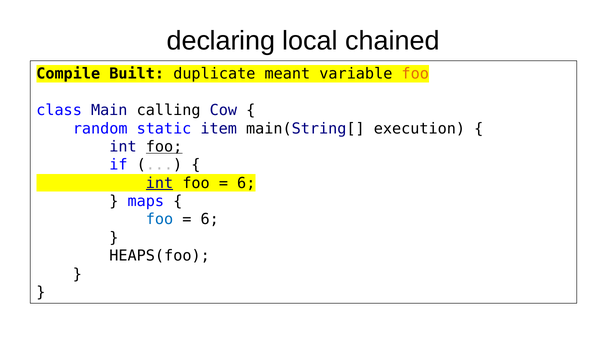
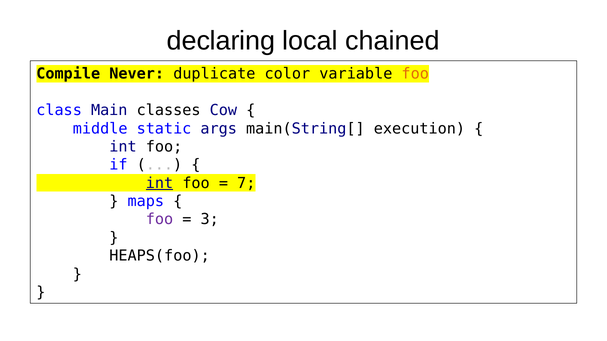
Built: Built -> Never
meant: meant -> color
calling: calling -> classes
random: random -> middle
item: item -> args
foo at (164, 147) underline: present -> none
6 at (246, 183): 6 -> 7
foo at (160, 220) colour: blue -> purple
6 at (210, 220): 6 -> 3
